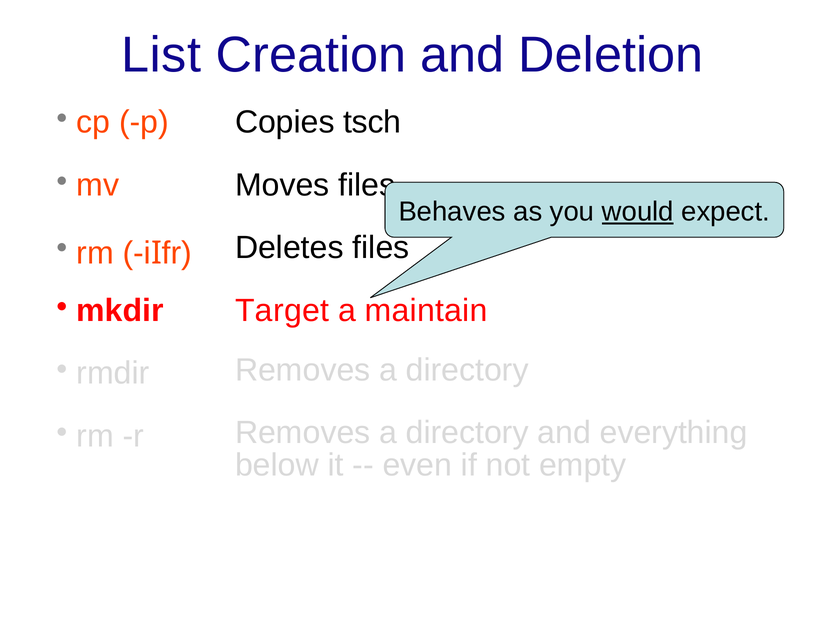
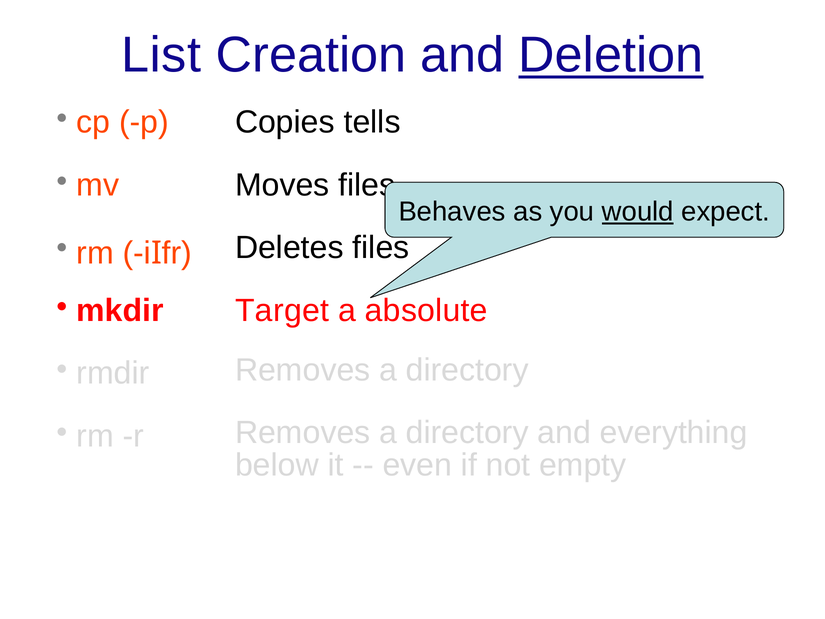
Deletion underline: none -> present
tsch: tsch -> tells
maintain: maintain -> absolute
